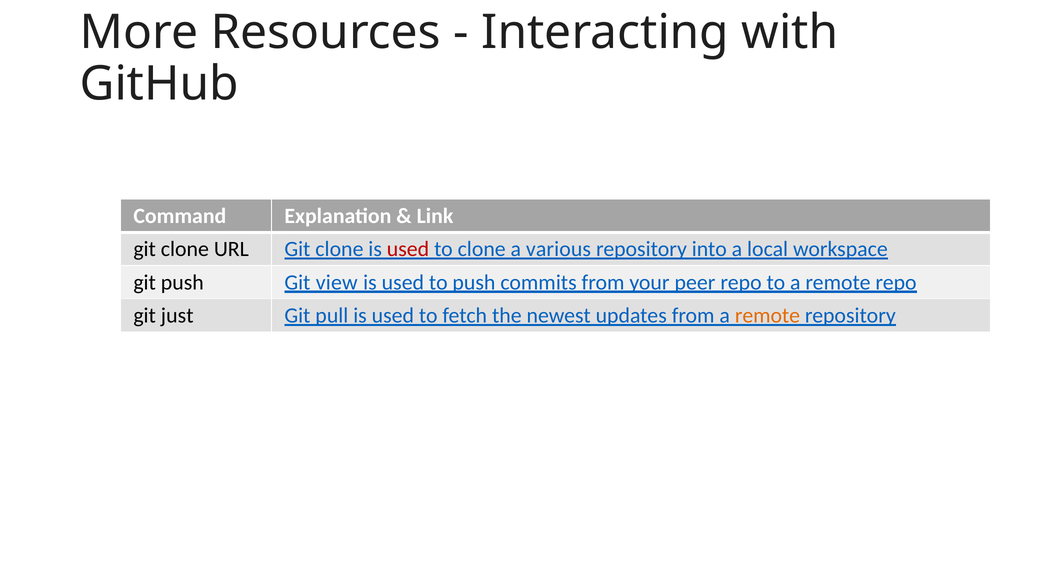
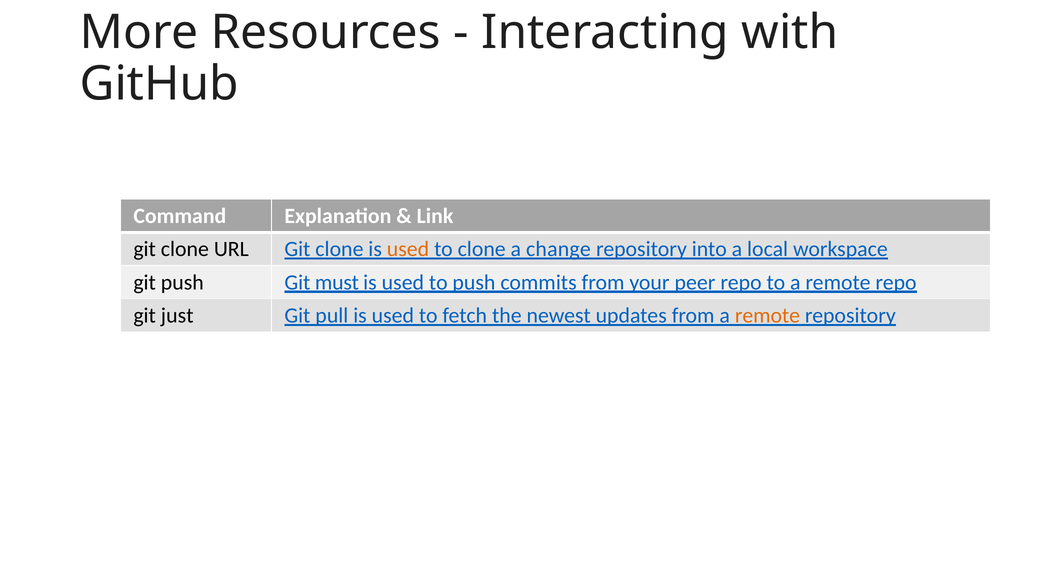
used at (408, 249) colour: red -> orange
various: various -> change
view: view -> must
